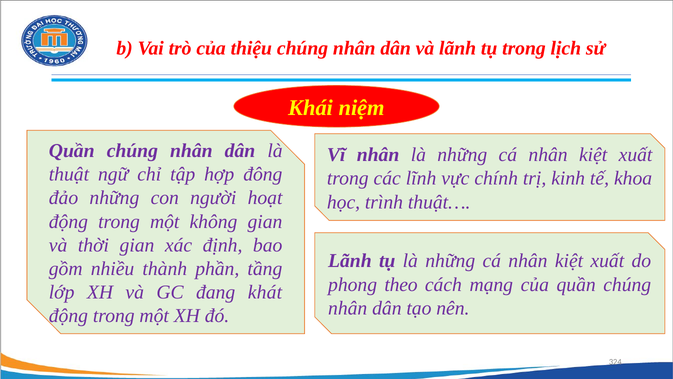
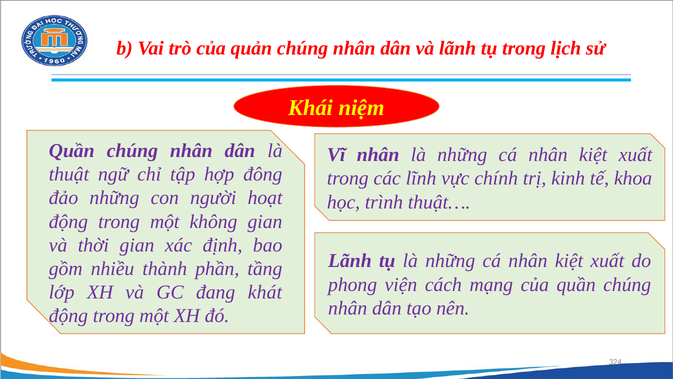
thiệu: thiệu -> quản
theo: theo -> viện
